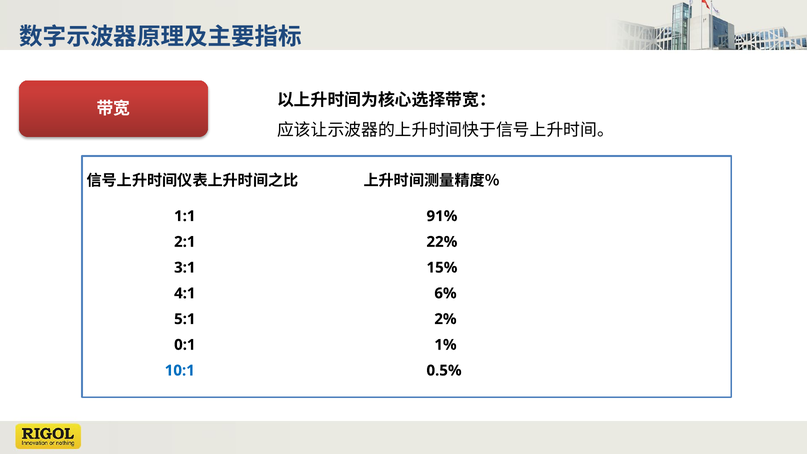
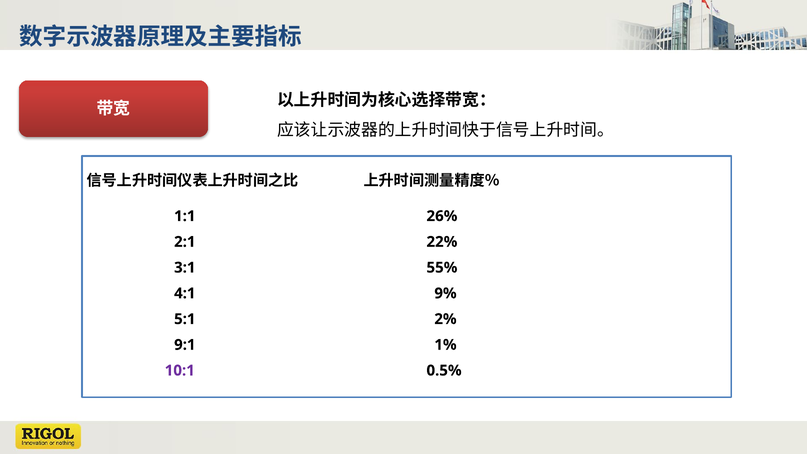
91%: 91% -> 26%
15%: 15% -> 55%
6%: 6% -> 9%
0:1: 0:1 -> 9:1
10:1 colour: blue -> purple
